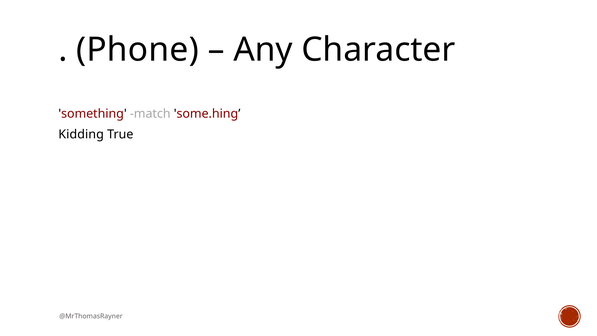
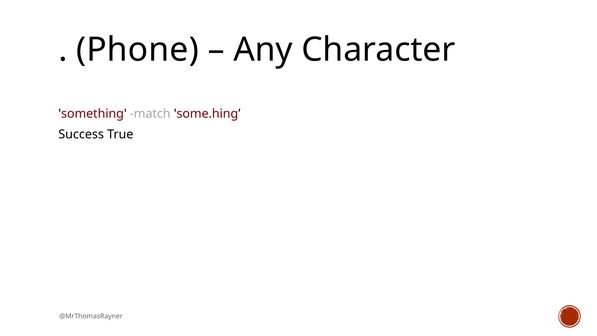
Kidding: Kidding -> Success
